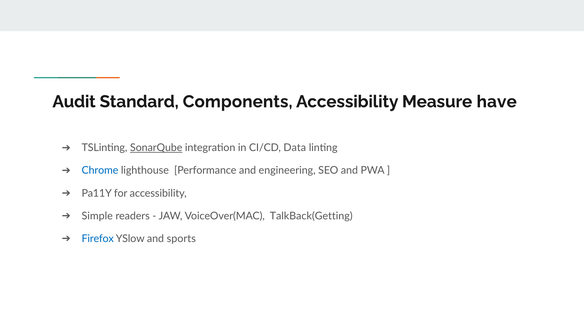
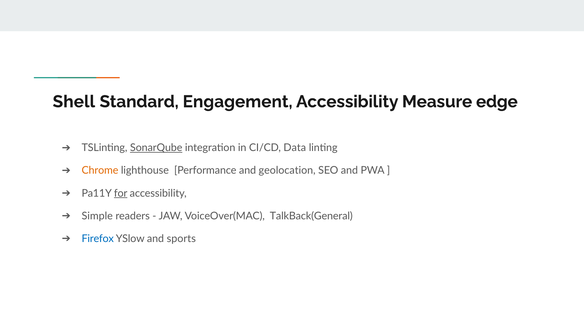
Audit: Audit -> Shell
Components: Components -> Engagement
have: have -> edge
Chrome colour: blue -> orange
engineering: engineering -> geolocation
for underline: none -> present
TalkBack(Getting: TalkBack(Getting -> TalkBack(General
